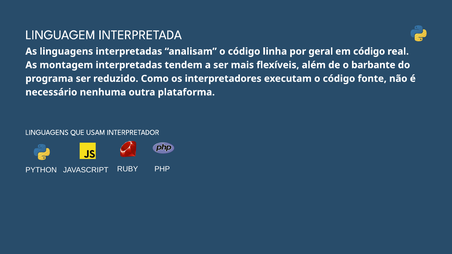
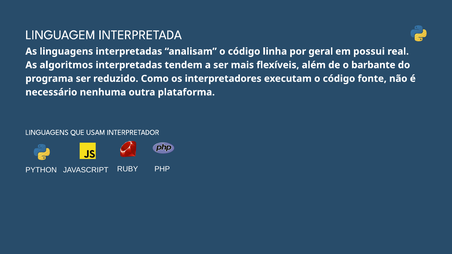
em código: código -> possui
montagem: montagem -> algoritmos
